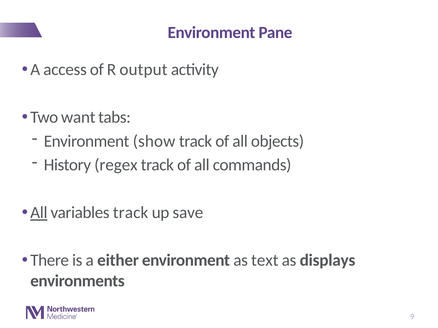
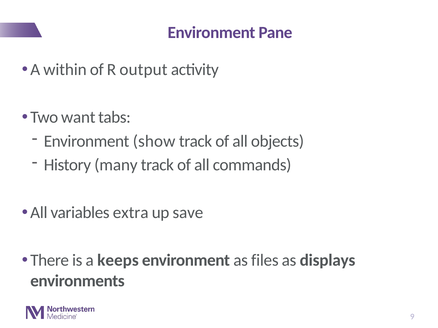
access: access -> within
regex: regex -> many
All at (39, 213) underline: present -> none
variables track: track -> extra
either: either -> keeps
text: text -> files
